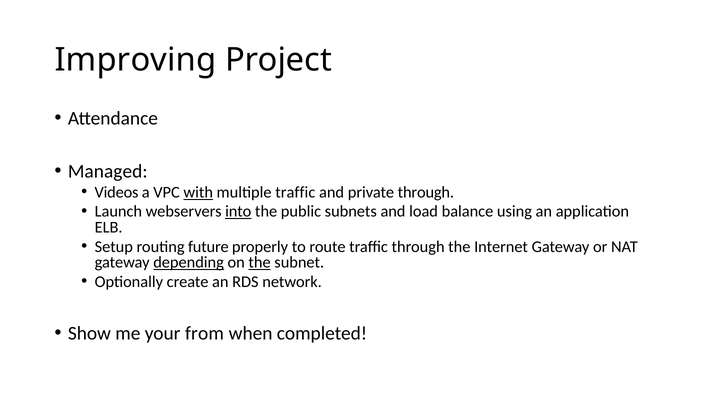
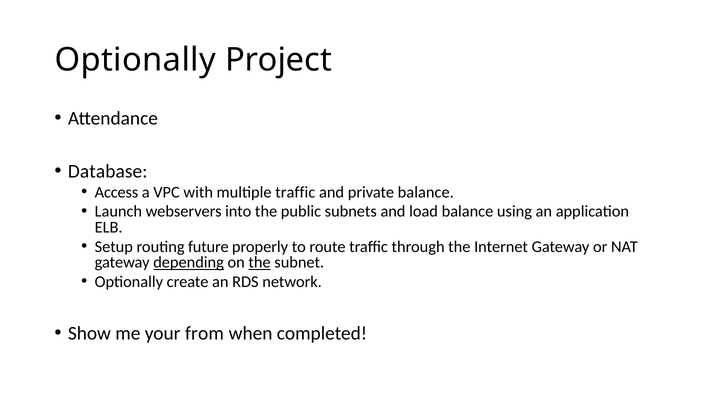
Improving at (135, 60): Improving -> Optionally
Managed: Managed -> Database
Videos: Videos -> Access
with underline: present -> none
private through: through -> balance
into underline: present -> none
